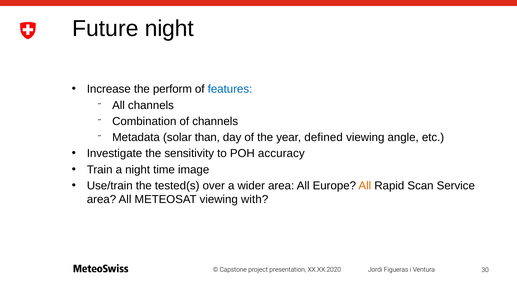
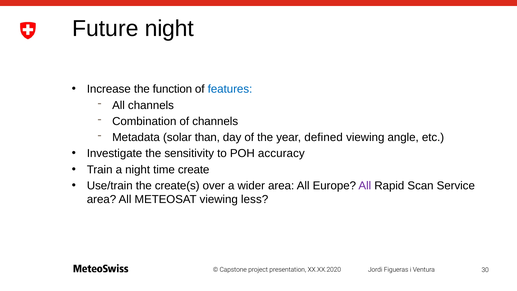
perform: perform -> function
image: image -> create
tested(s: tested(s -> create(s
All at (365, 186) colour: orange -> purple
with: with -> less
